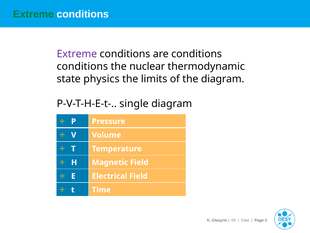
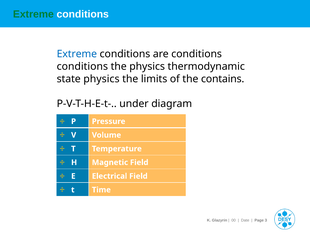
Extreme at (77, 54) colour: purple -> blue
the nuclear: nuclear -> physics
the diagram: diagram -> contains
single: single -> under
